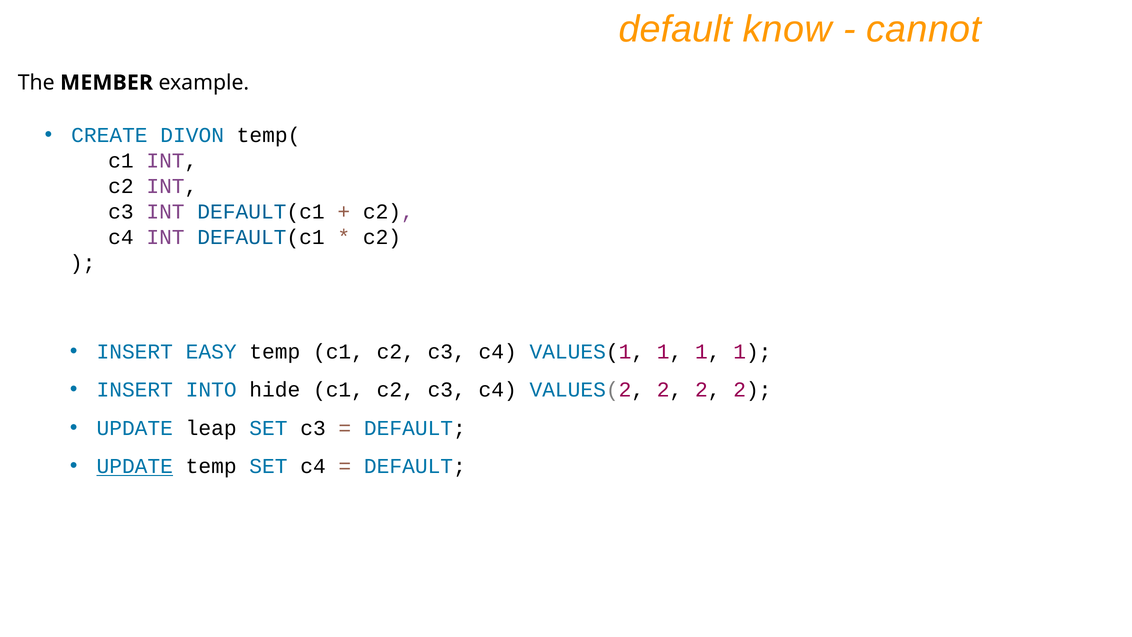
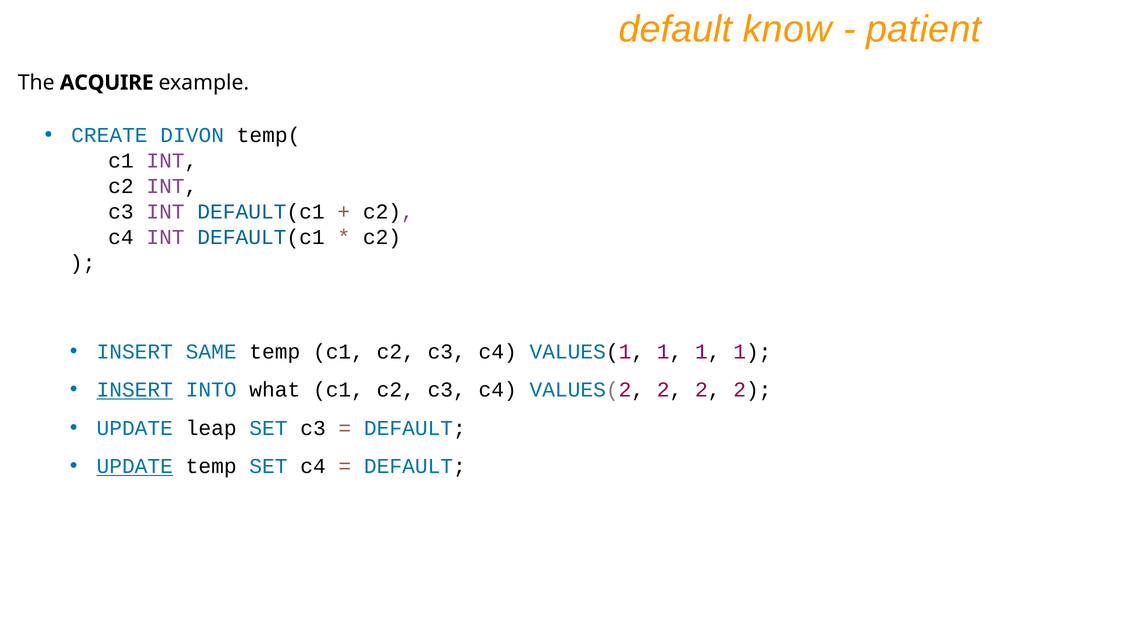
cannot: cannot -> patient
MEMBER: MEMBER -> ACQUIRE
EASY: EASY -> SAME
INSERT at (135, 390) underline: none -> present
hide: hide -> what
